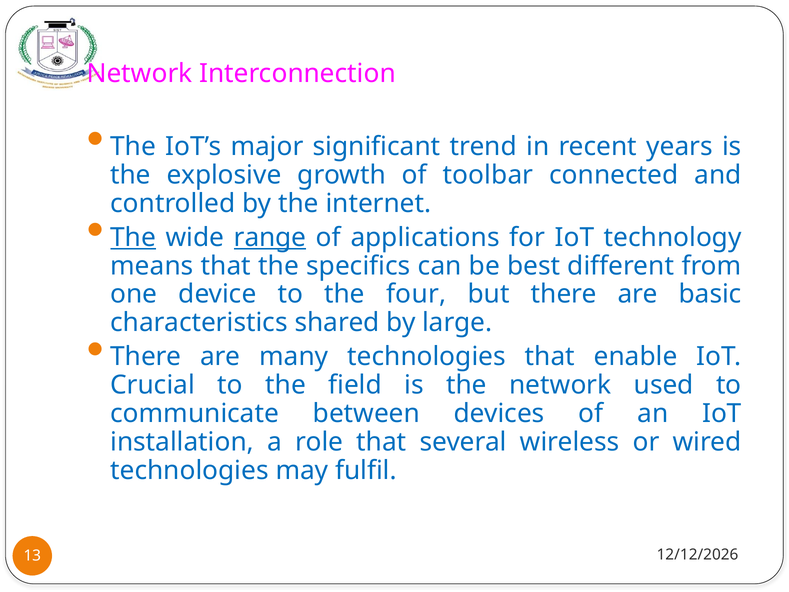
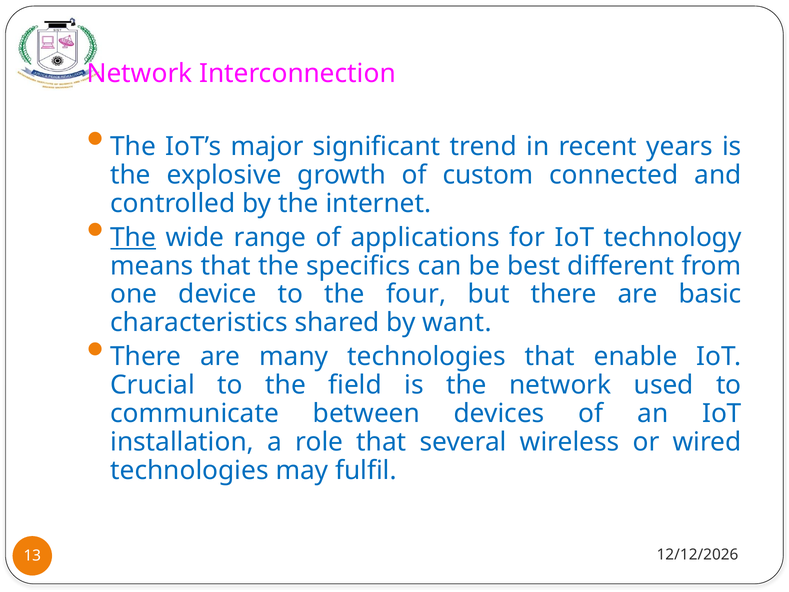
toolbar: toolbar -> custom
range underline: present -> none
large: large -> want
